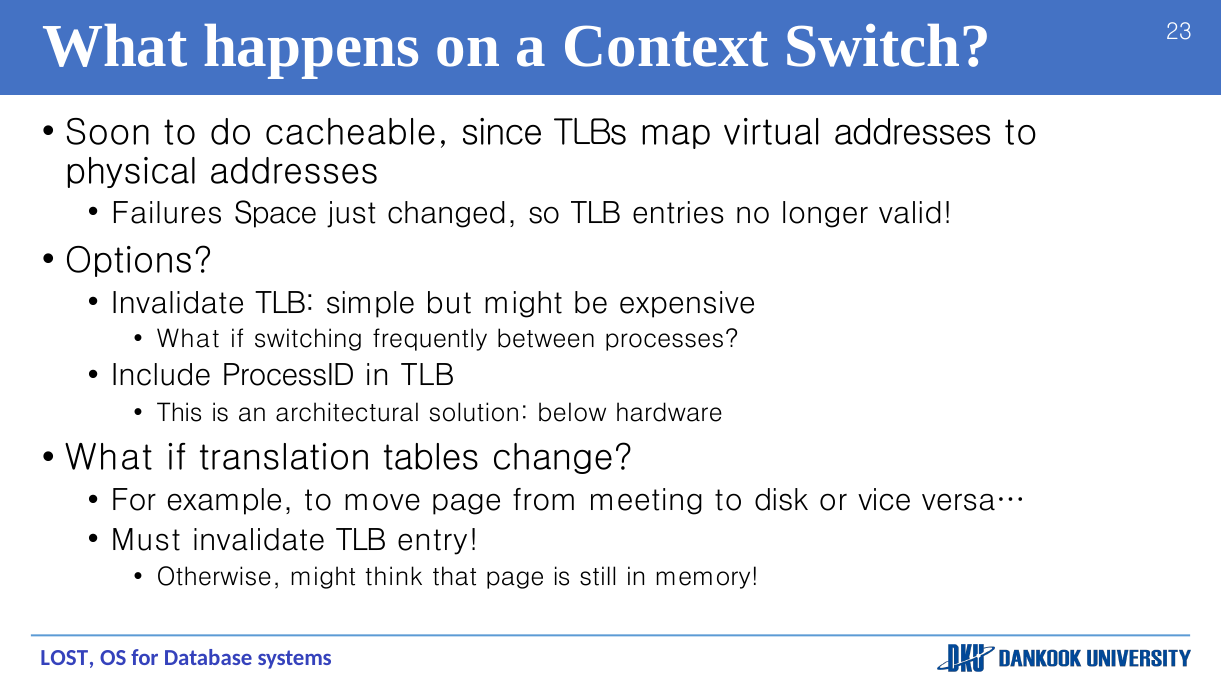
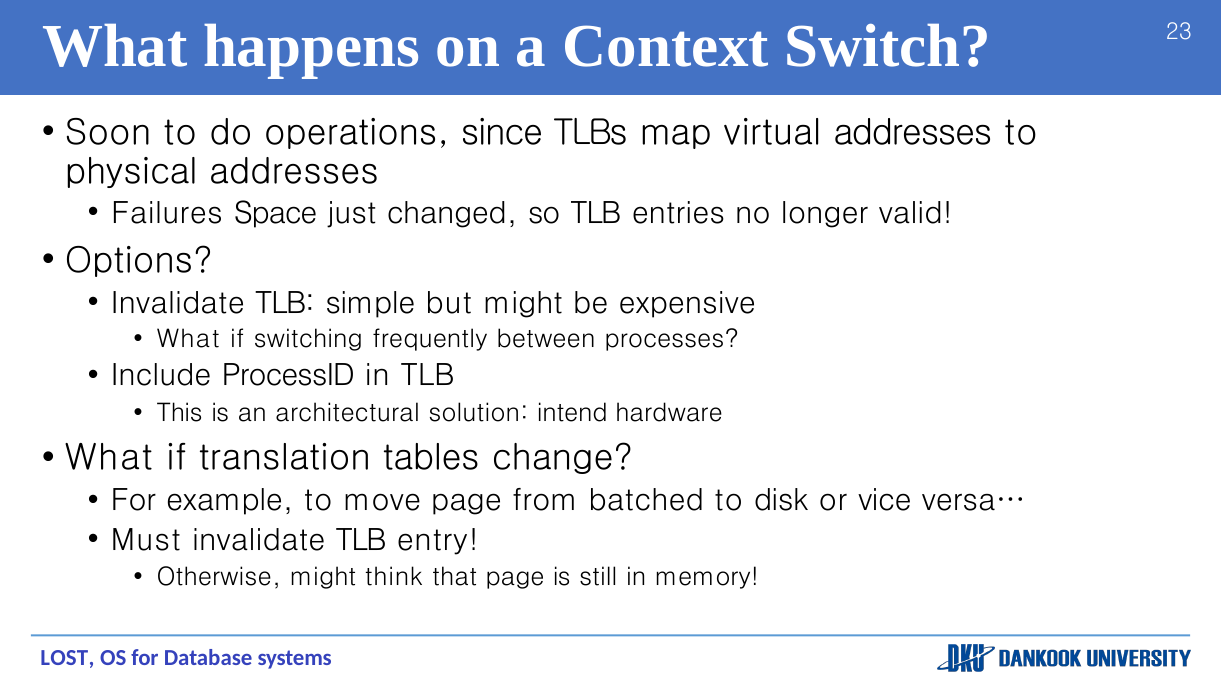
cacheable: cacheable -> operations
below: below -> intend
meeting: meeting -> batched
